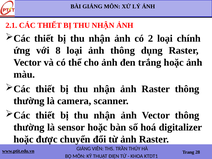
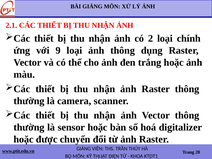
8: 8 -> 9
